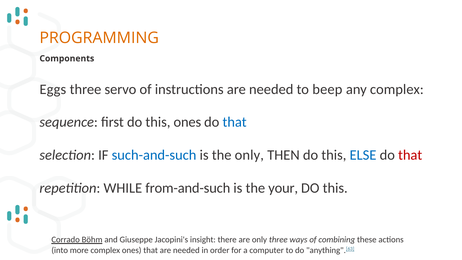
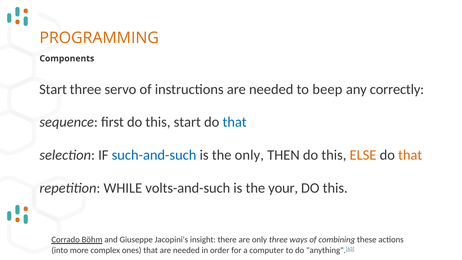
Eggs at (53, 89): Eggs -> Start
any complex: complex -> correctly
this ones: ones -> start
ELSE colour: blue -> orange
that at (410, 155) colour: red -> orange
from-and-such: from-and-such -> volts-and-such
